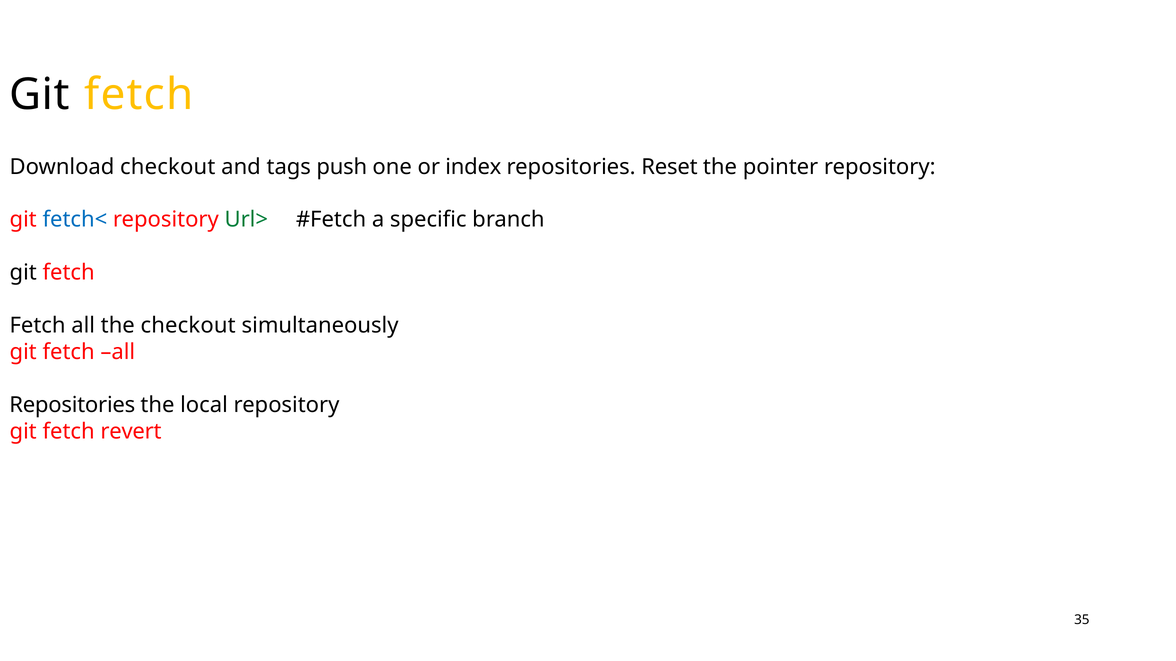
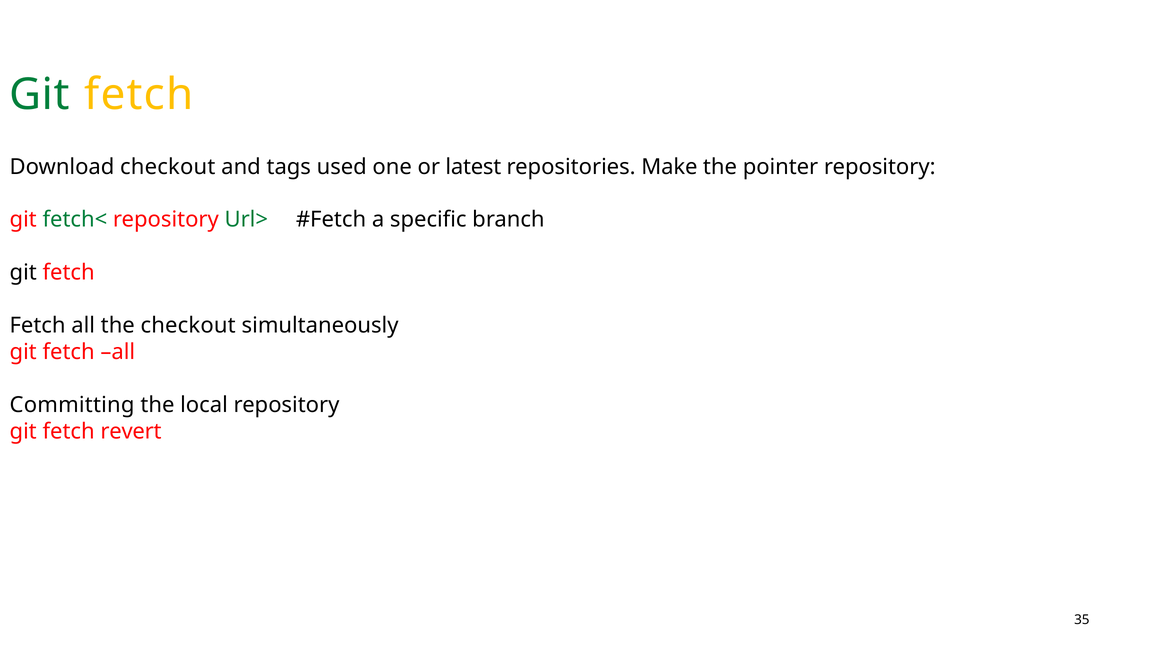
Git at (39, 95) colour: black -> green
push: push -> used
index: index -> latest
Reset: Reset -> Make
fetch< colour: blue -> green
Repositories at (72, 405): Repositories -> Committing
